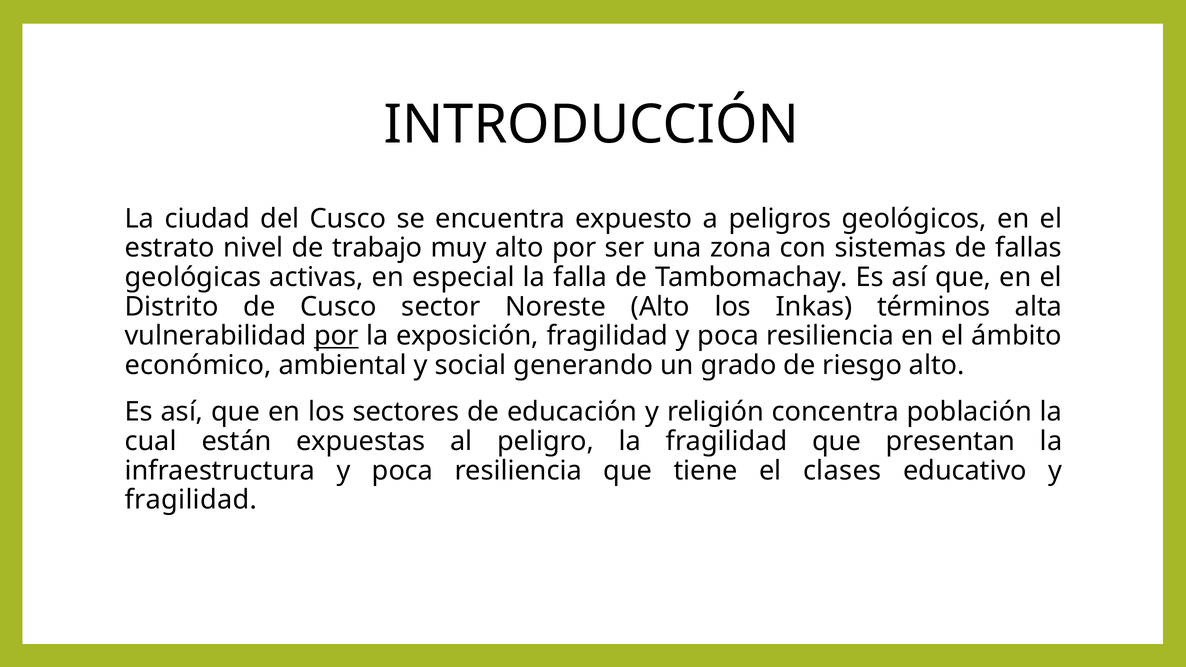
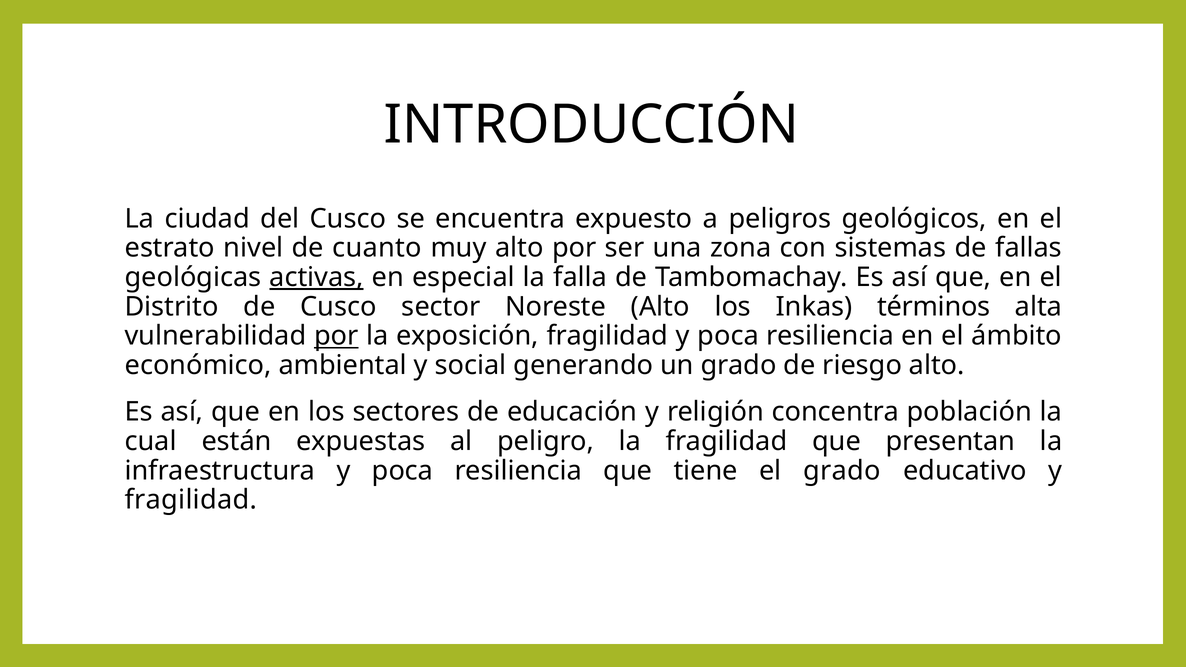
trabajo: trabajo -> cuanto
activas underline: none -> present
el clases: clases -> grado
